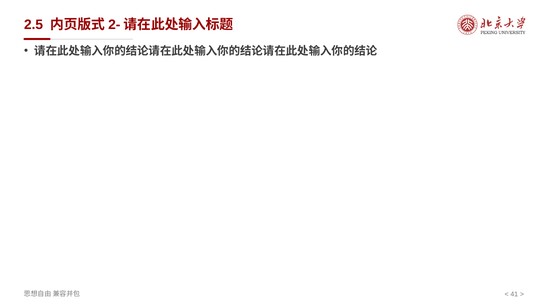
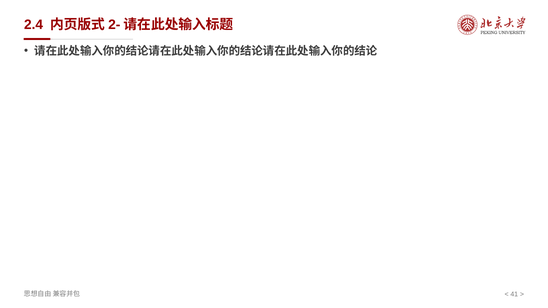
2.5: 2.5 -> 2.4
